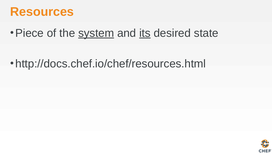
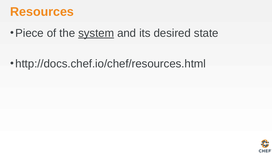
its underline: present -> none
